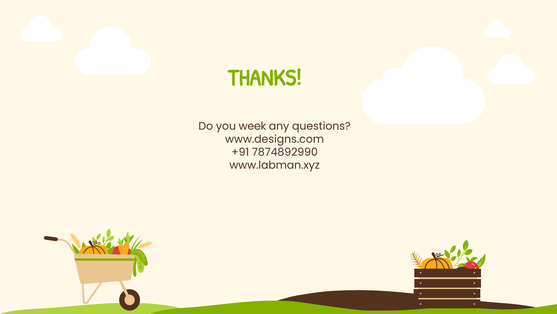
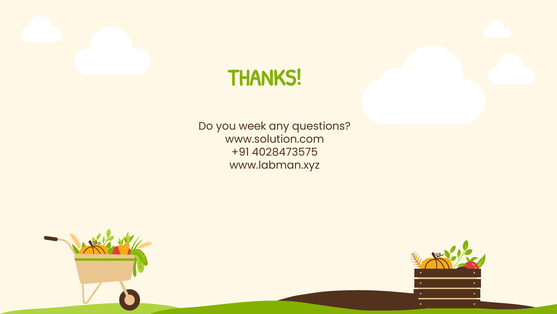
www.designs.com: www.designs.com -> www.solution.com
7874892990: 7874892990 -> 4028473575
